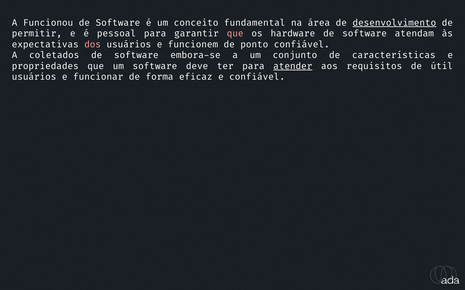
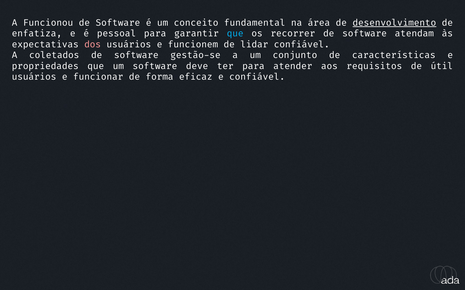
permitir: permitir -> enfatiza
que at (235, 34) colour: pink -> light blue
hardware: hardware -> recorrer
ponto: ponto -> lidar
embora-se: embora-se -> gestão-se
atender underline: present -> none
